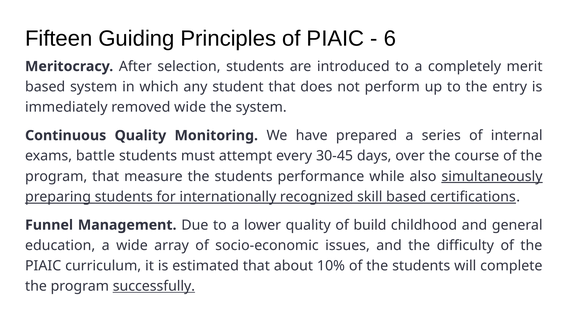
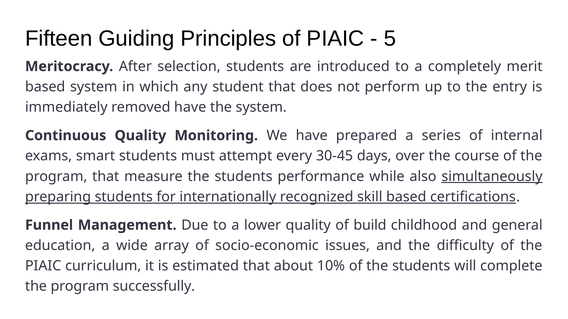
6: 6 -> 5
removed wide: wide -> have
battle: battle -> smart
successfully underline: present -> none
